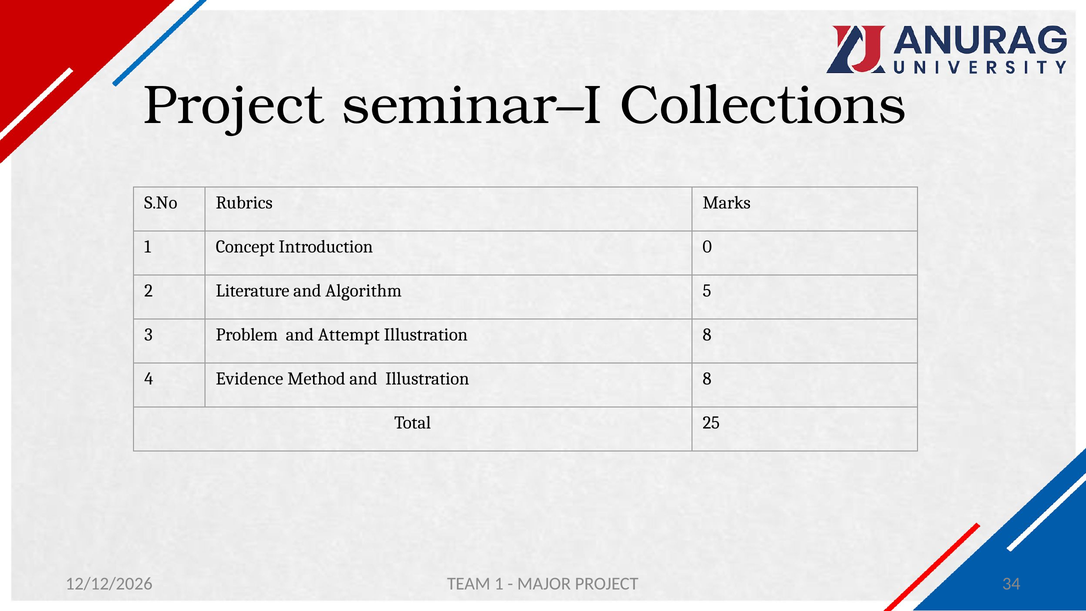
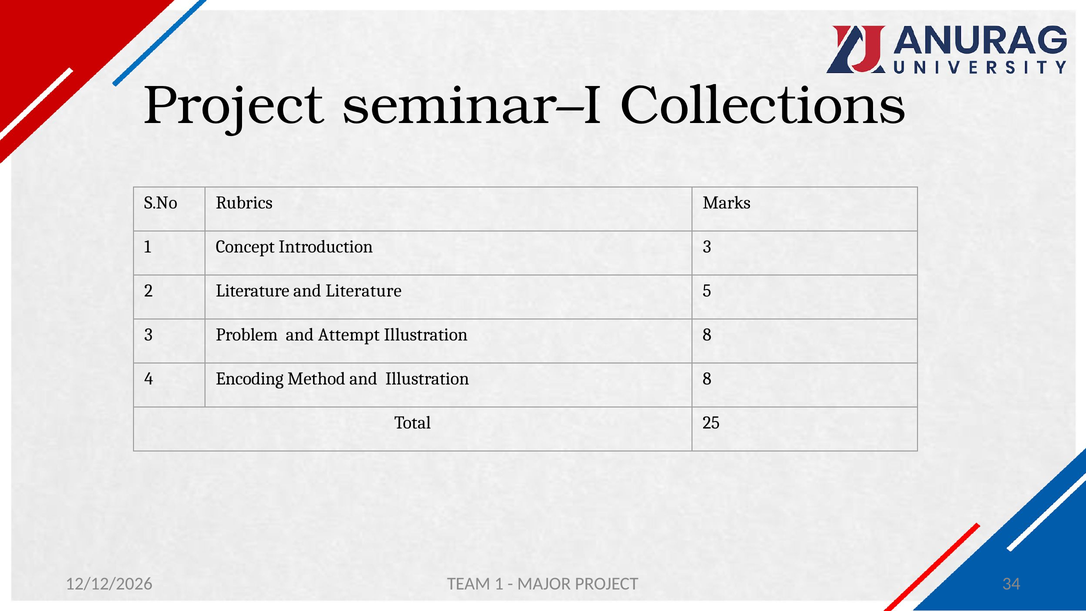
Introduction 0: 0 -> 3
and Algorithm: Algorithm -> Literature
Evidence: Evidence -> Encoding
